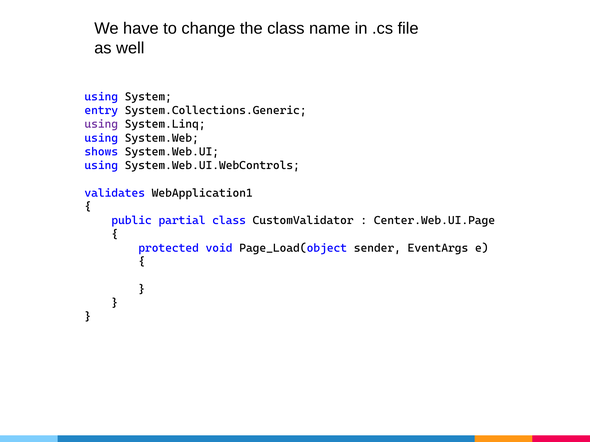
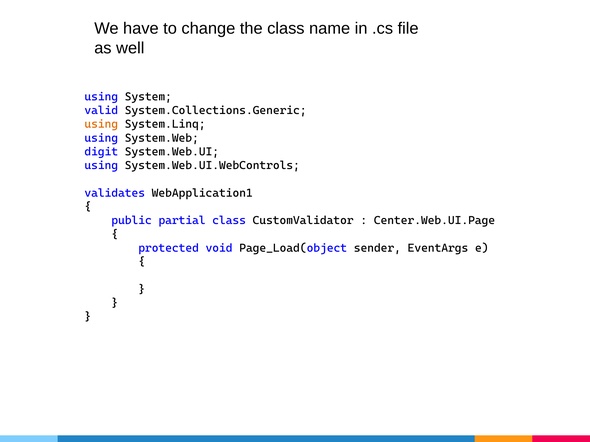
entry: entry -> valid
using at (101, 124) colour: purple -> orange
shows: shows -> digit
